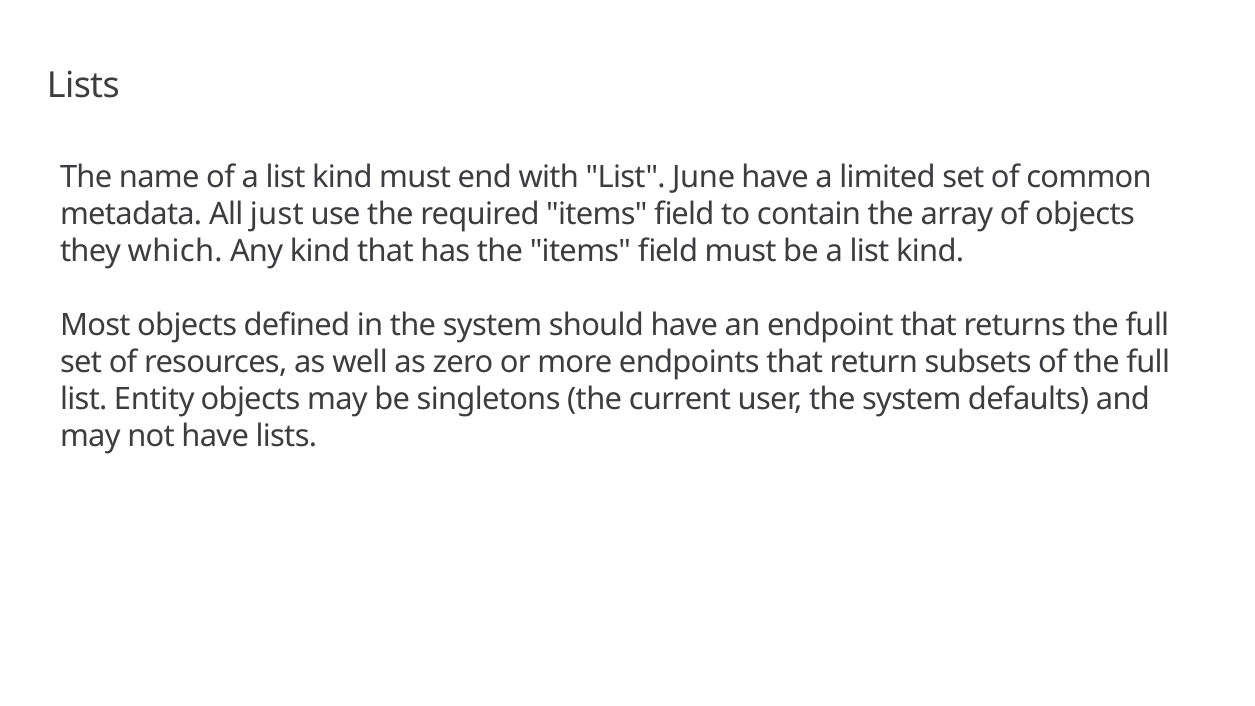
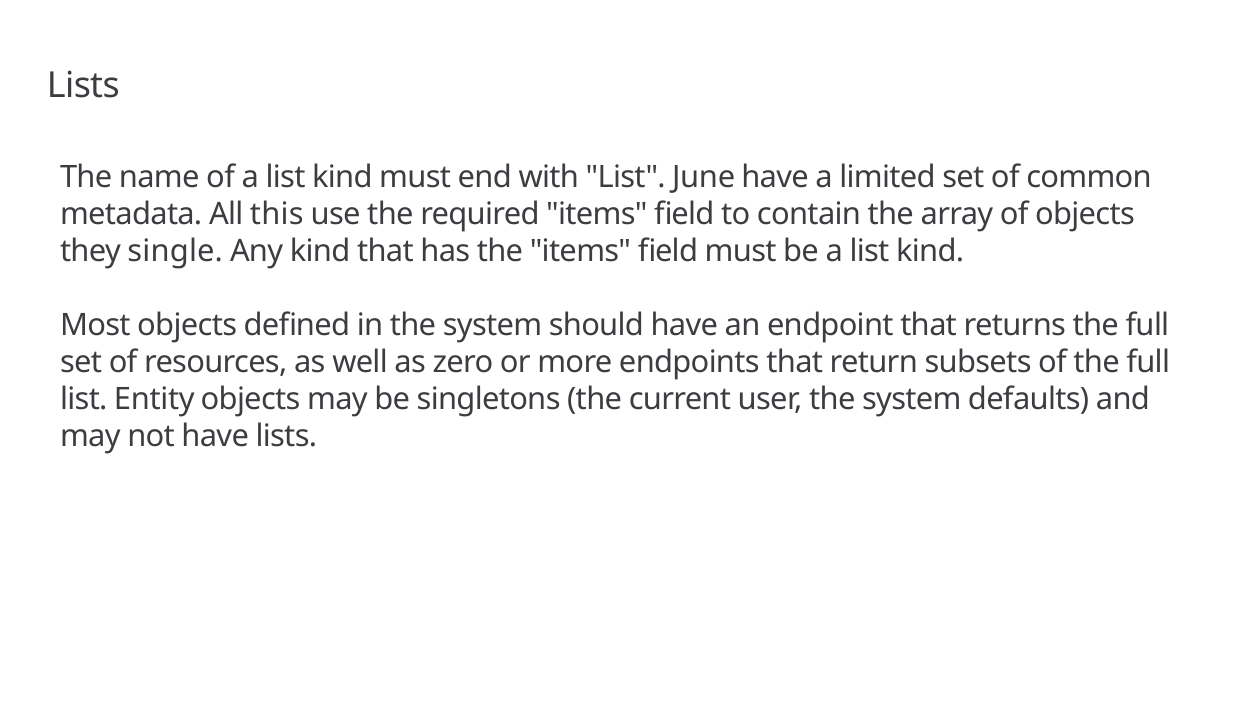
just: just -> this
which: which -> single
